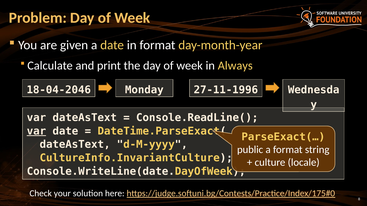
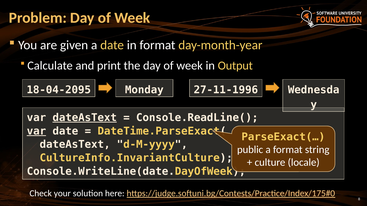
Always: Always -> Output
18-04-2046: 18-04-2046 -> 18-04-2095
dateAsText at (85, 118) underline: none -> present
